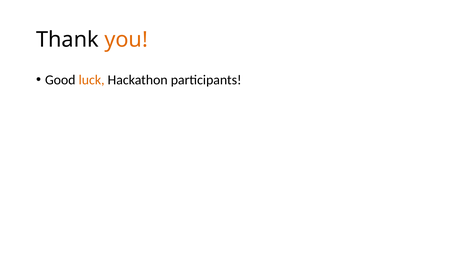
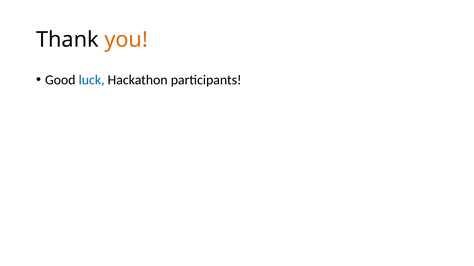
luck colour: orange -> blue
